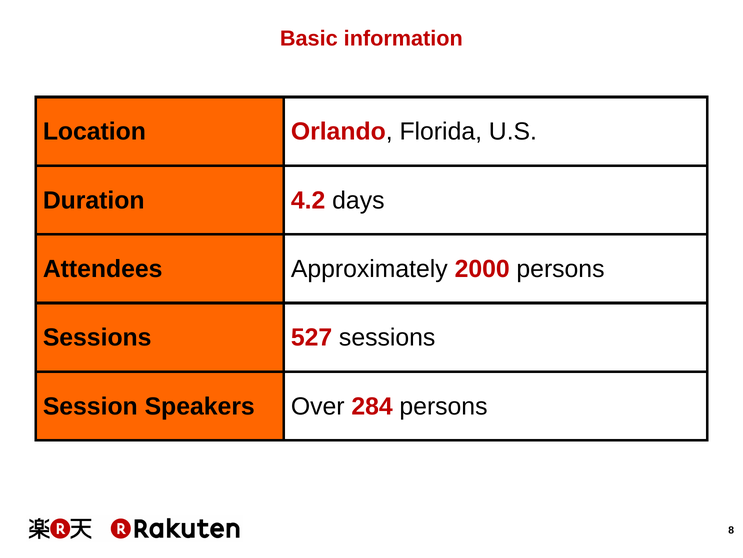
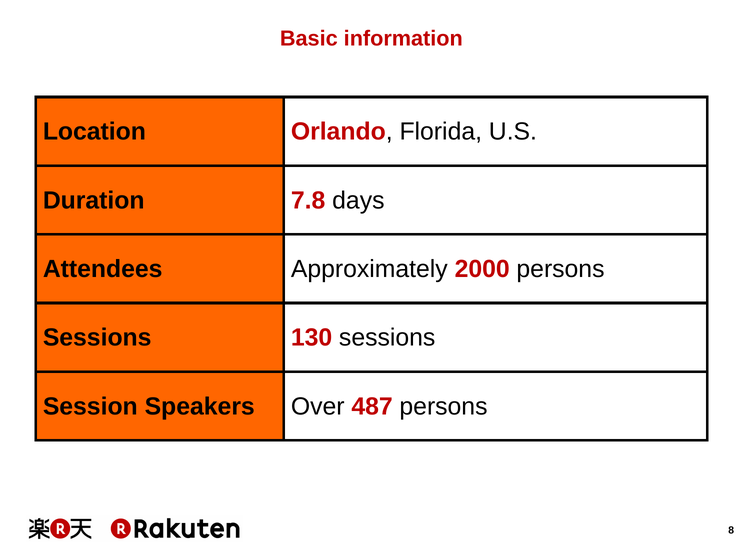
4.2: 4.2 -> 7.8
527: 527 -> 130
284: 284 -> 487
